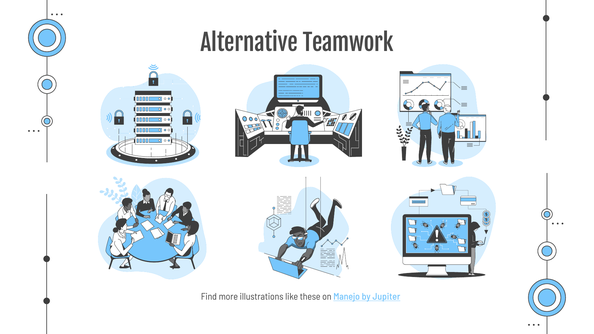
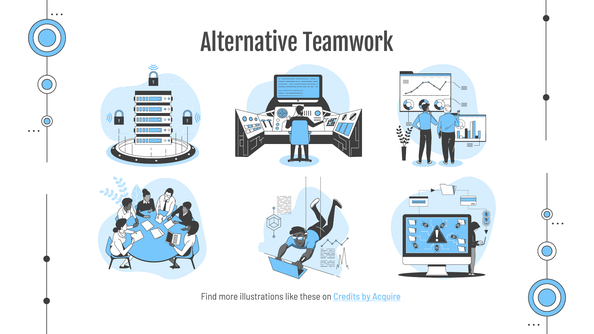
Manejo: Manejo -> Credits
Jupiter: Jupiter -> Acquire
